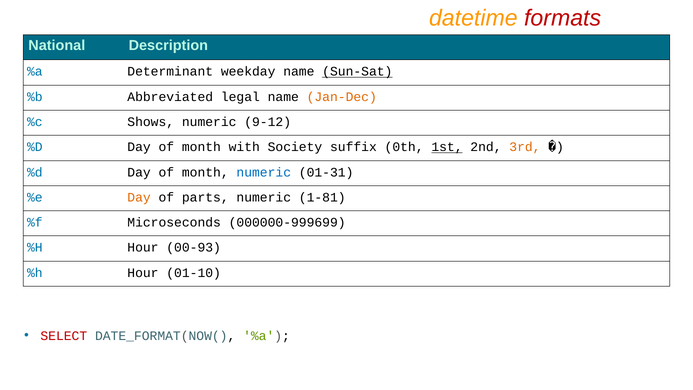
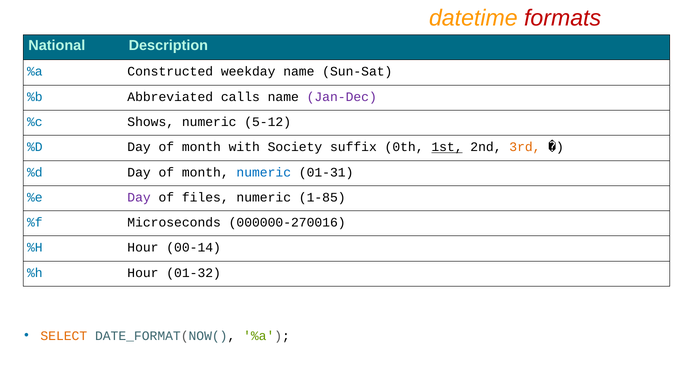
Determinant: Determinant -> Constructed
Sun-Sat underline: present -> none
legal: legal -> calls
Jan-Dec colour: orange -> purple
9-12: 9-12 -> 5-12
Day at (139, 197) colour: orange -> purple
parts: parts -> files
1-81: 1-81 -> 1-85
000000-999699: 000000-999699 -> 000000-270016
00-93: 00-93 -> 00-14
01-10: 01-10 -> 01-32
SELECT colour: red -> orange
